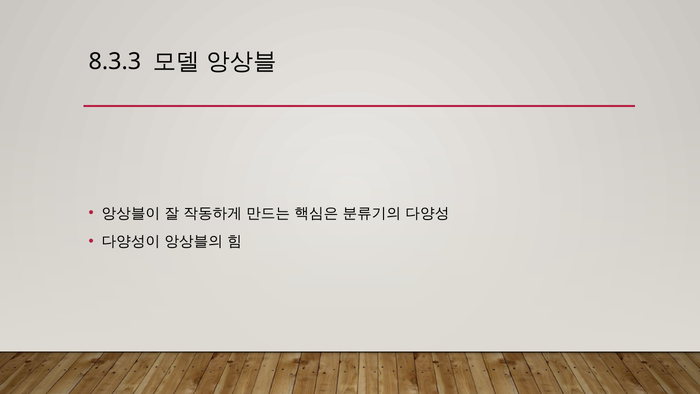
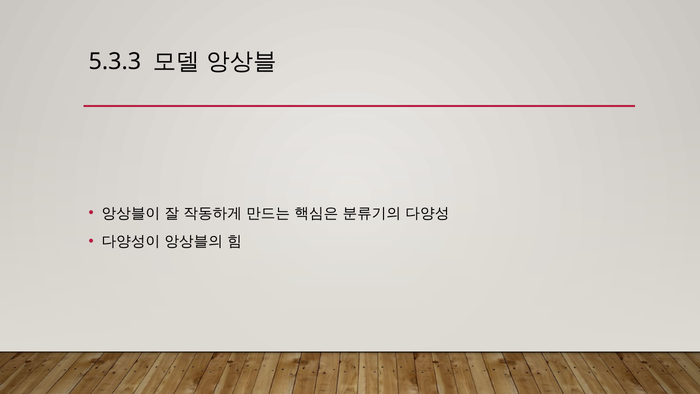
8.3.3: 8.3.3 -> 5.3.3
